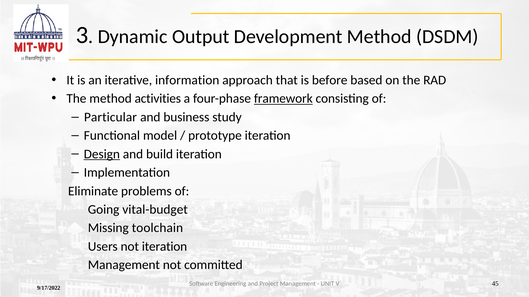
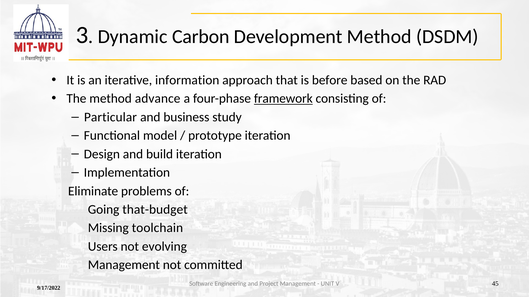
Output: Output -> Carbon
activities: activities -> advance
Design underline: present -> none
vital-budget: vital-budget -> that-budget
not iteration: iteration -> evolving
